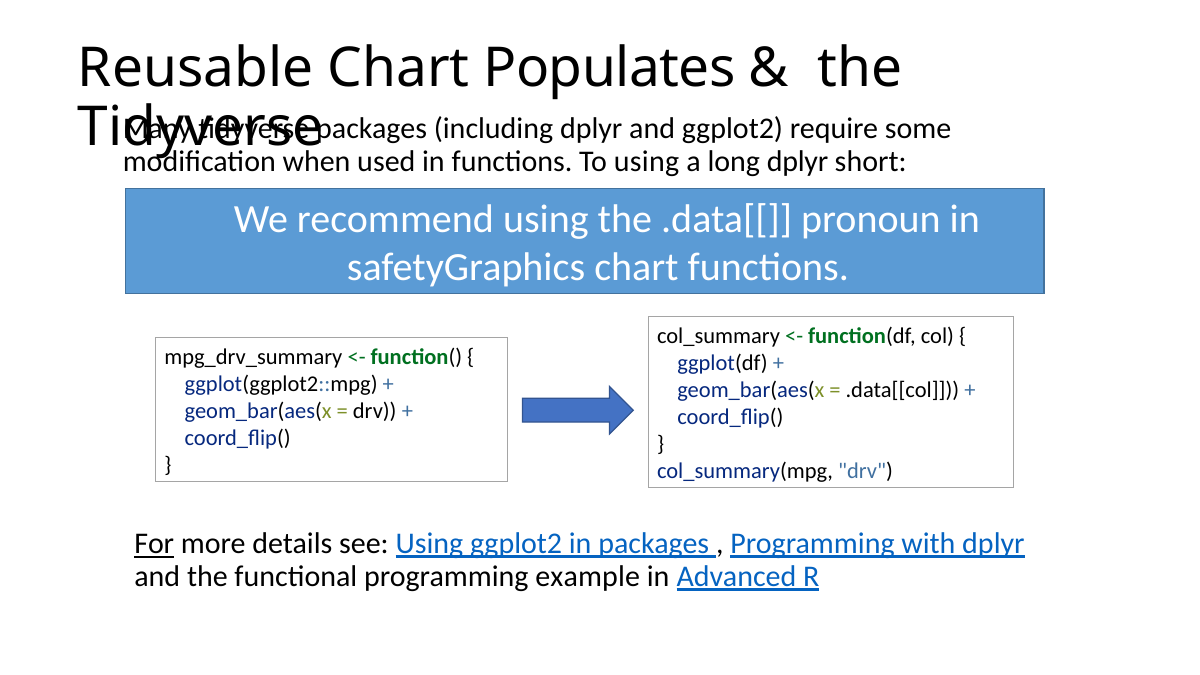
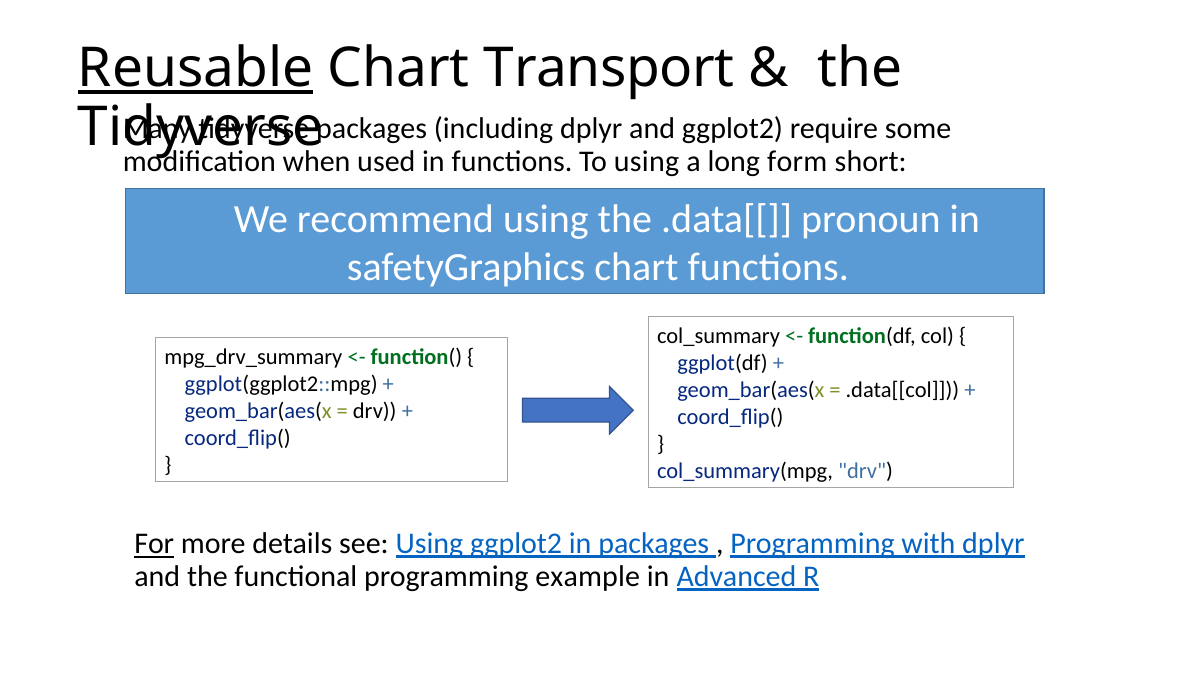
Reusable underline: none -> present
Populates: Populates -> Transport
long dplyr: dplyr -> form
